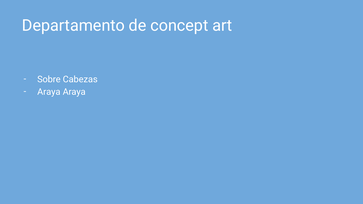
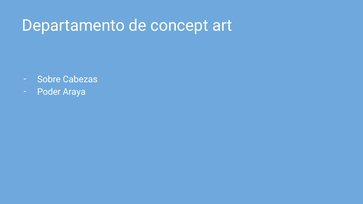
Araya at (49, 92): Araya -> Poder
